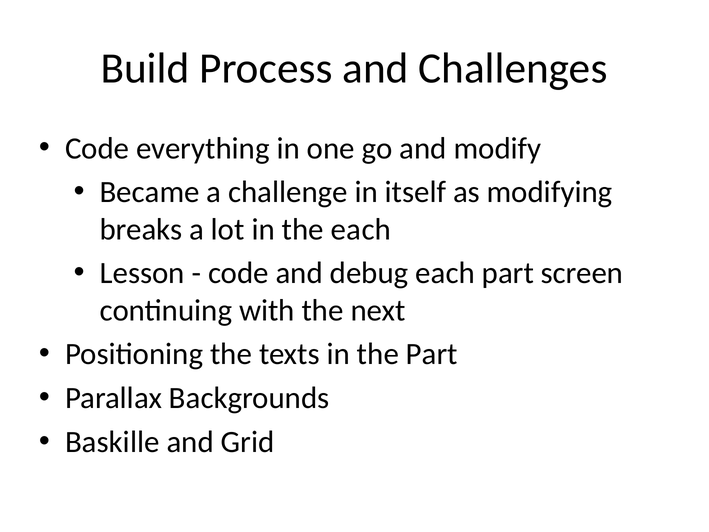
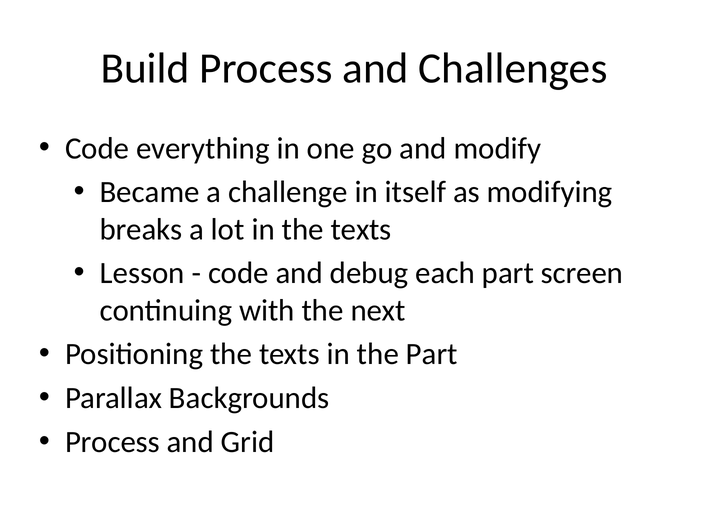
in the each: each -> texts
Baskille at (112, 442): Baskille -> Process
